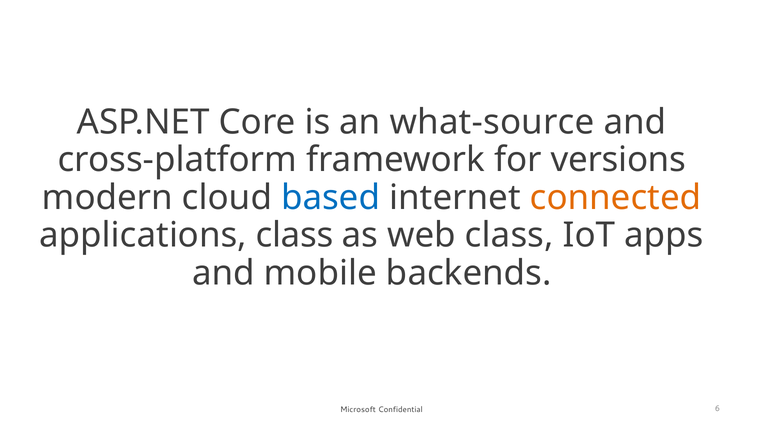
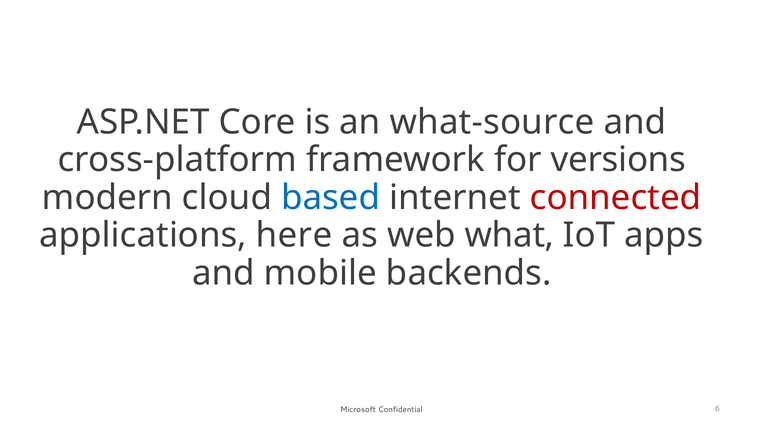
connected colour: orange -> red
applications class: class -> here
web class: class -> what
